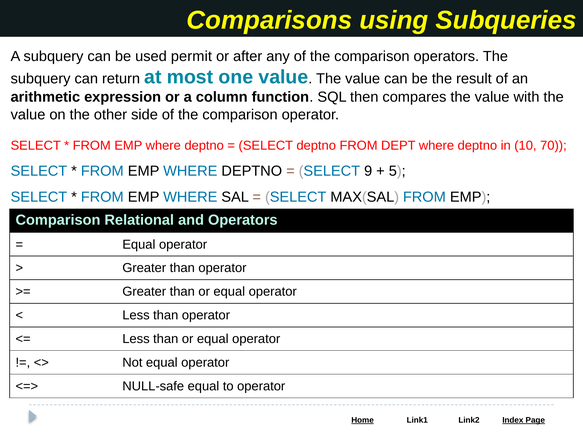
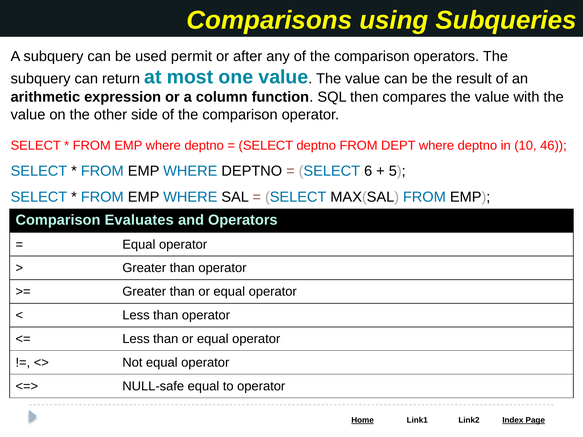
70: 70 -> 46
9: 9 -> 6
Relational: Relational -> Evaluates
